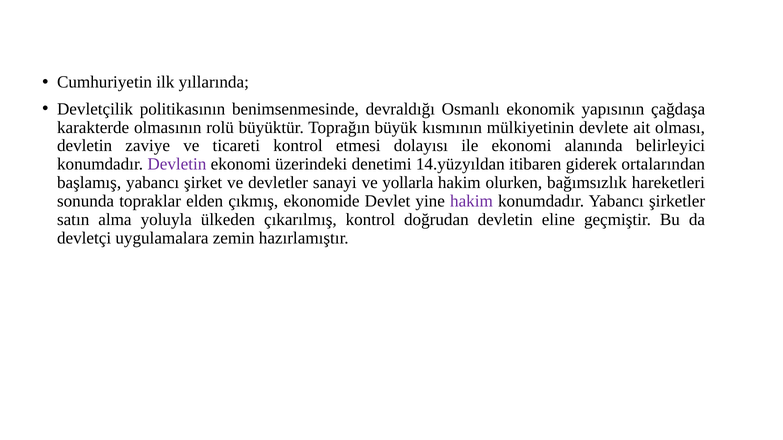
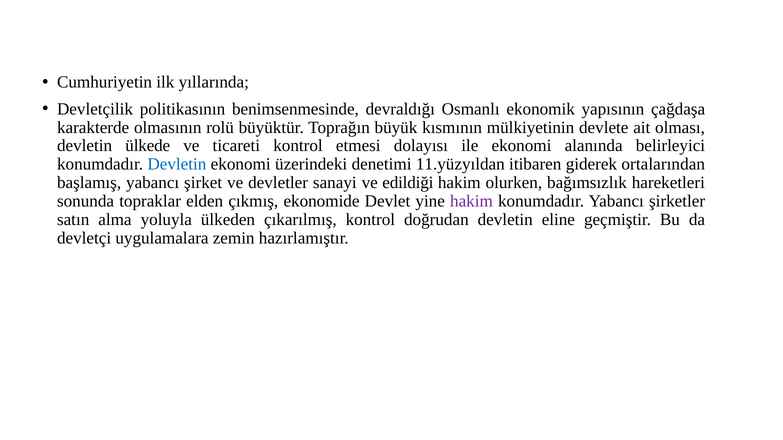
zaviye: zaviye -> ülkede
Devletin at (177, 164) colour: purple -> blue
14.yüzyıldan: 14.yüzyıldan -> 11.yüzyıldan
yollarla: yollarla -> edildiği
